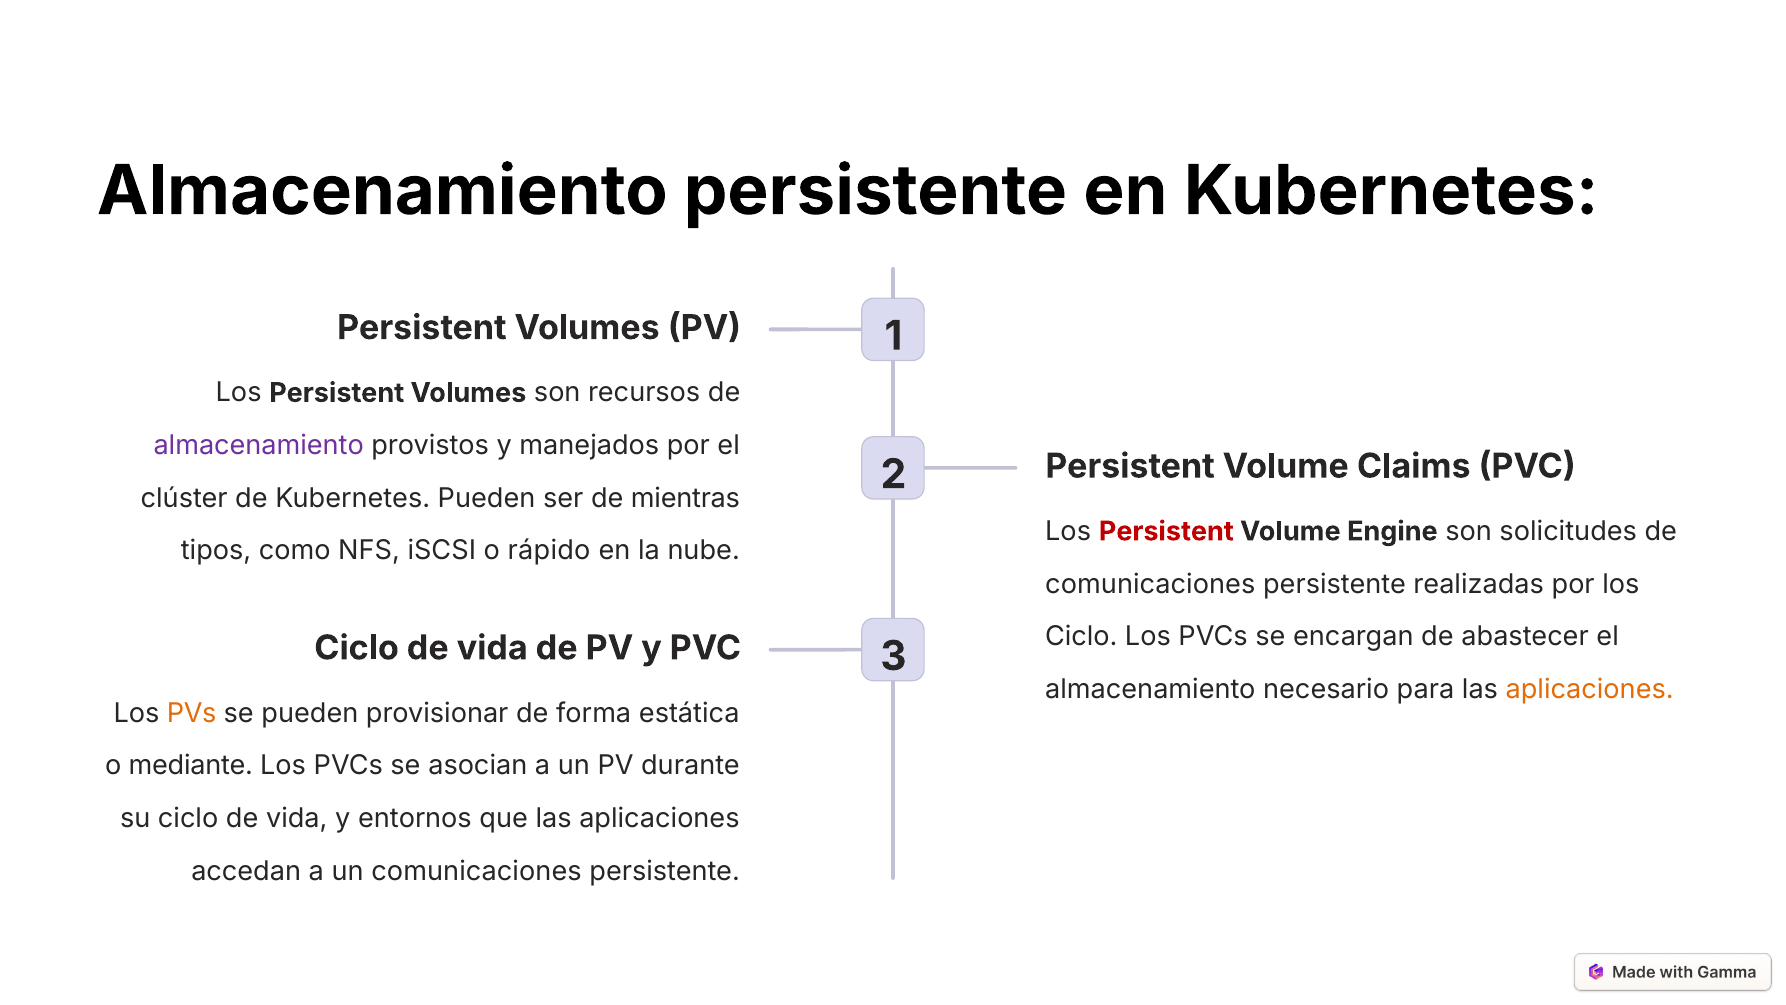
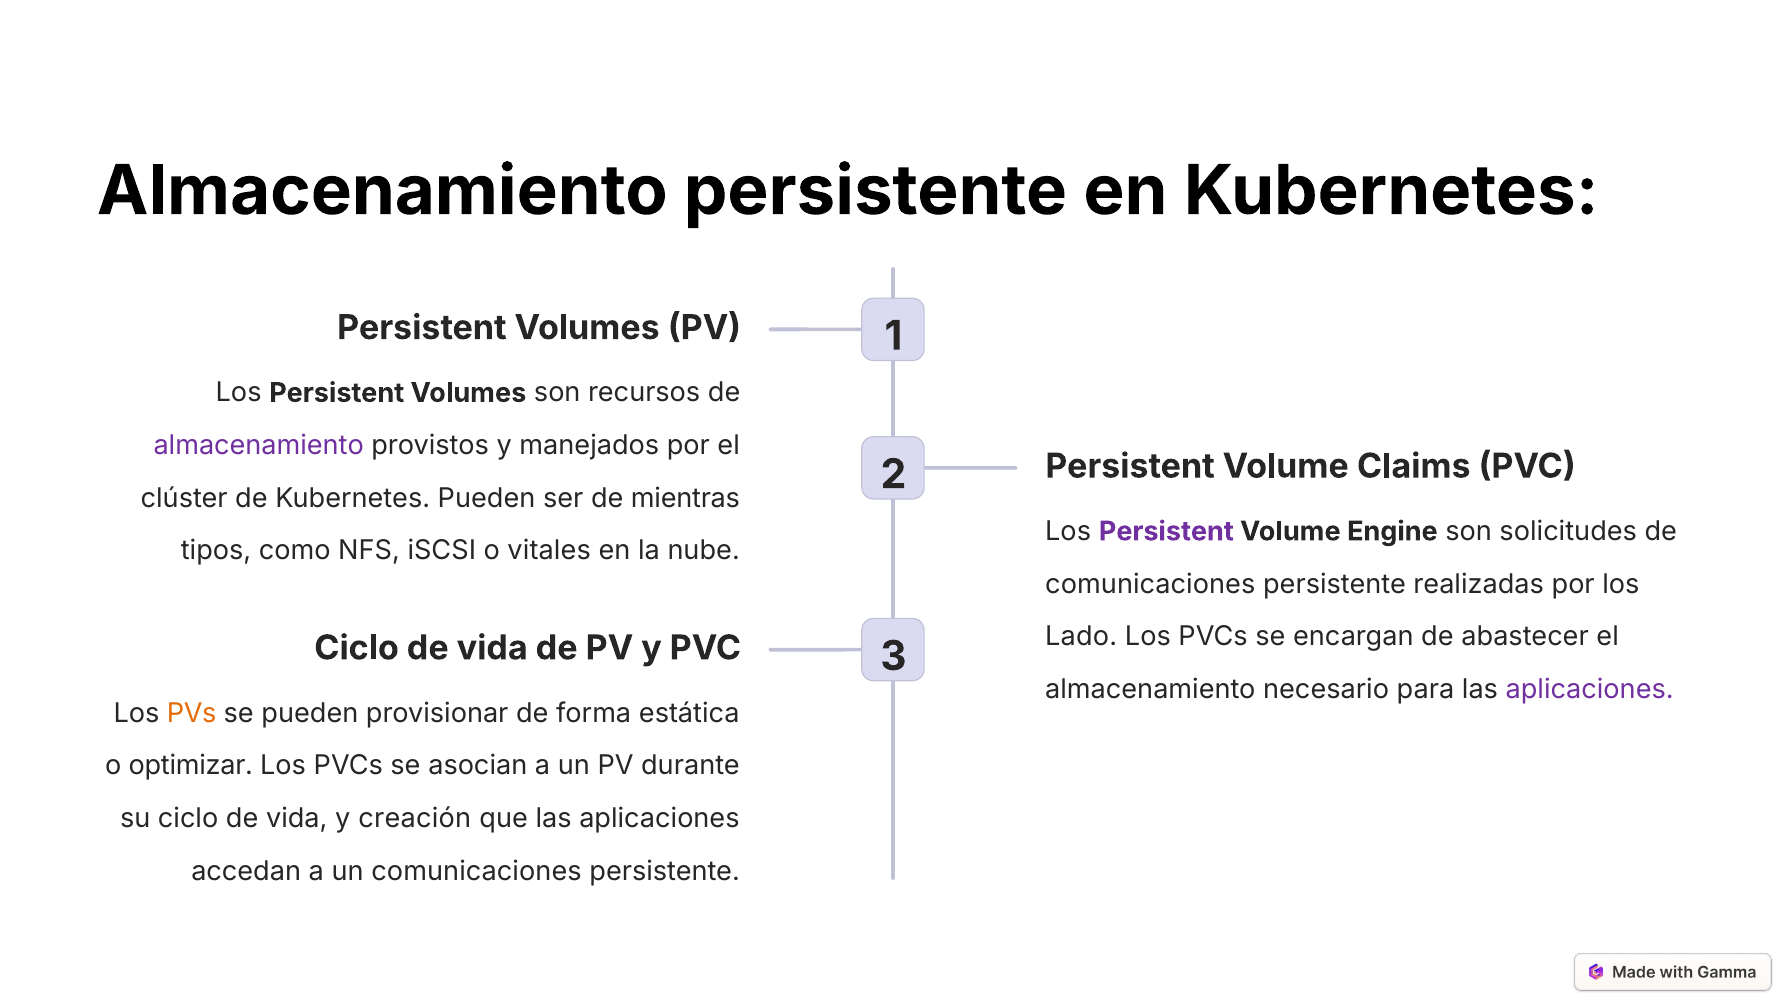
Persistent at (1166, 531) colour: red -> purple
rápido: rápido -> vitales
Ciclo at (1081, 636): Ciclo -> Lado
aplicaciones at (1590, 689) colour: orange -> purple
mediante: mediante -> optimizar
entornos: entornos -> creación
